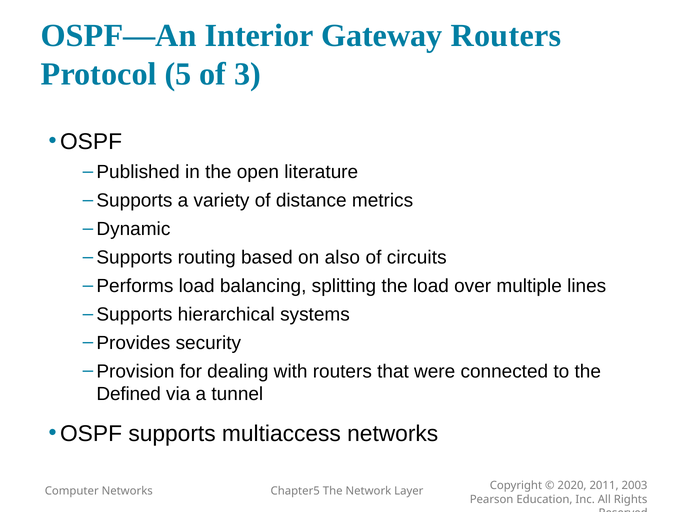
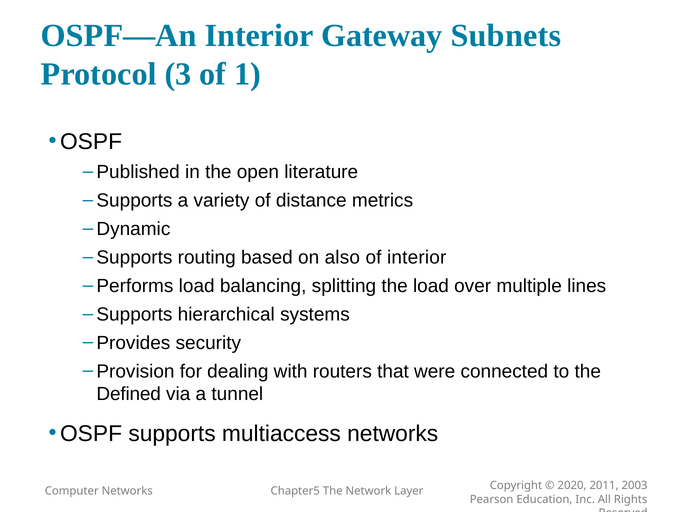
Gateway Routers: Routers -> Subnets
5: 5 -> 3
3: 3 -> 1
of circuits: circuits -> interior
